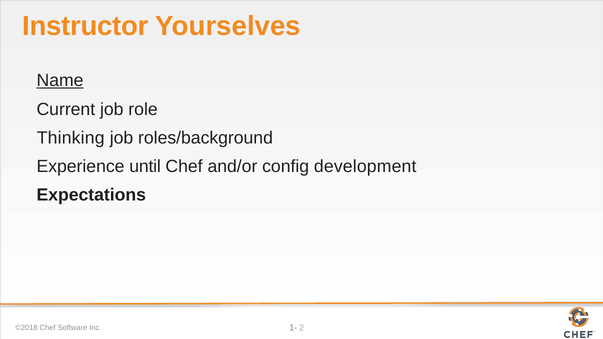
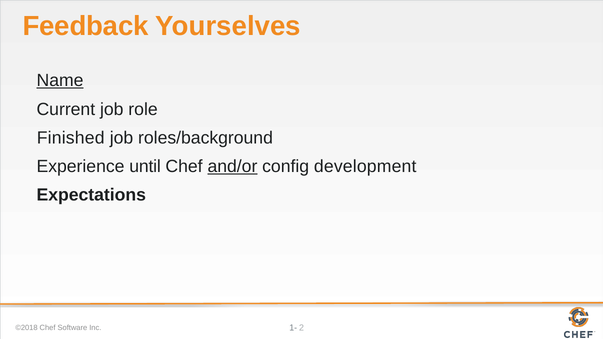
Instructor: Instructor -> Feedback
Thinking: Thinking -> Finished
and/or underline: none -> present
